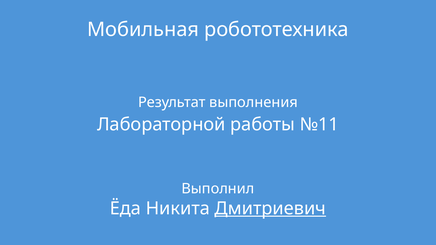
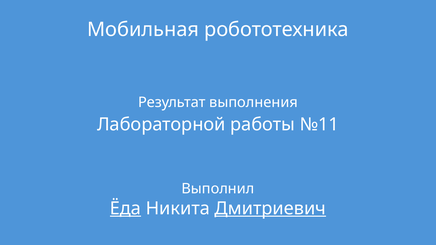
Ёда underline: none -> present
